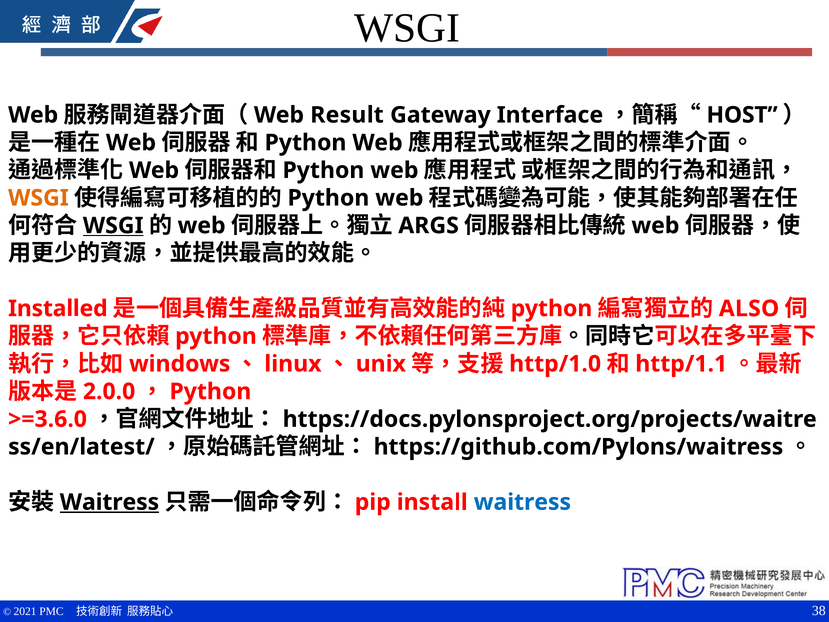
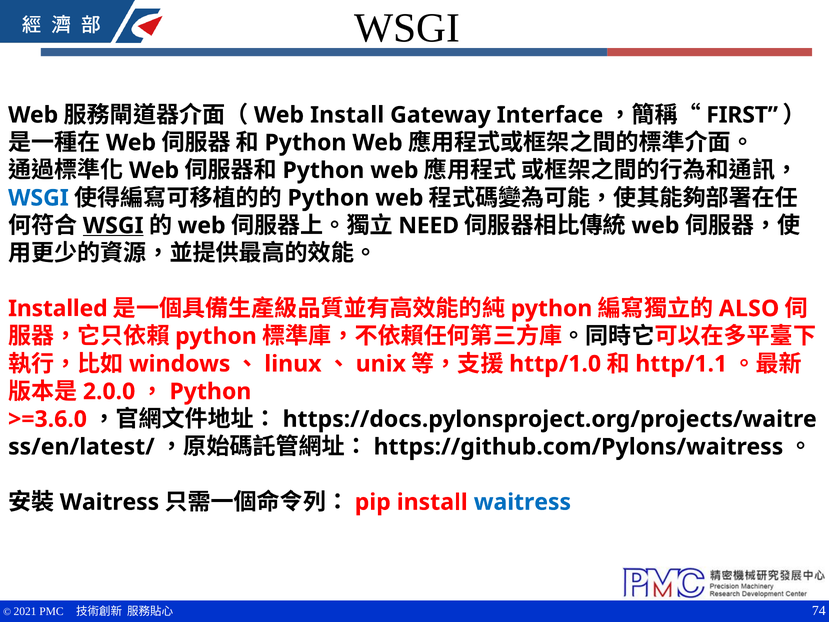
Result at (347, 115): Result -> Install
HOST: HOST -> FIRST
WSGI at (38, 198) colour: orange -> blue
ARGS: ARGS -> NEED
Waitress at (109, 502) underline: present -> none
38: 38 -> 74
